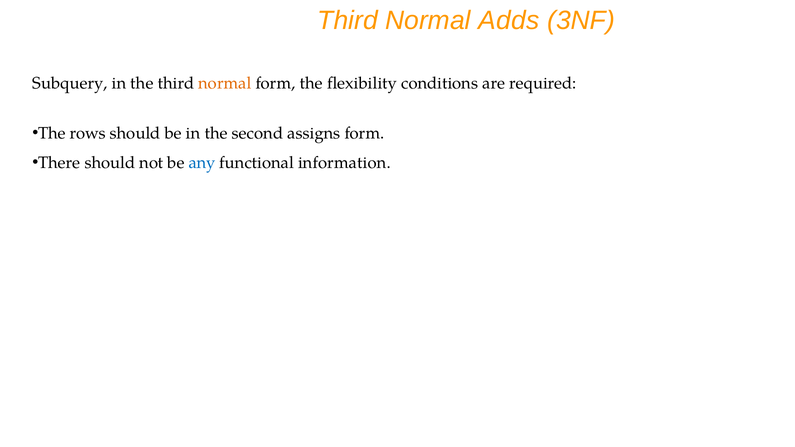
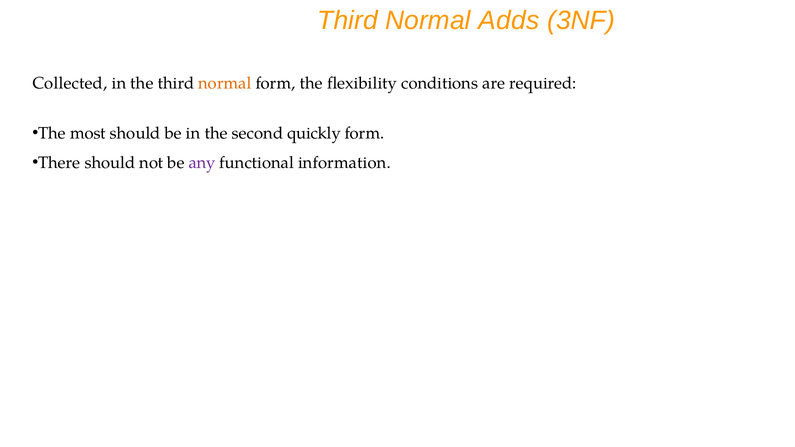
Subquery: Subquery -> Collected
rows: rows -> most
assigns: assigns -> quickly
any colour: blue -> purple
